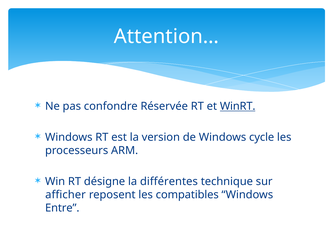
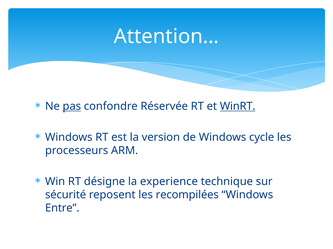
pas underline: none -> present
différentes: différentes -> experience
afficher: afficher -> sécurité
compatibles: compatibles -> recompilées
